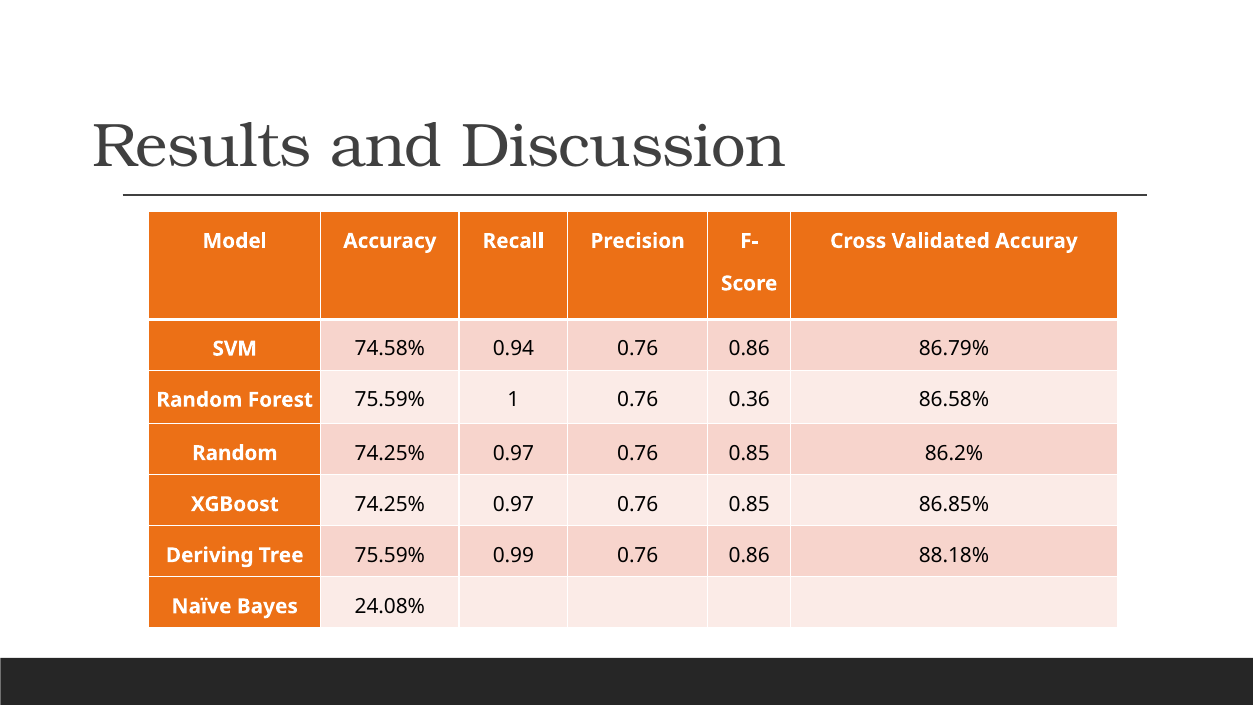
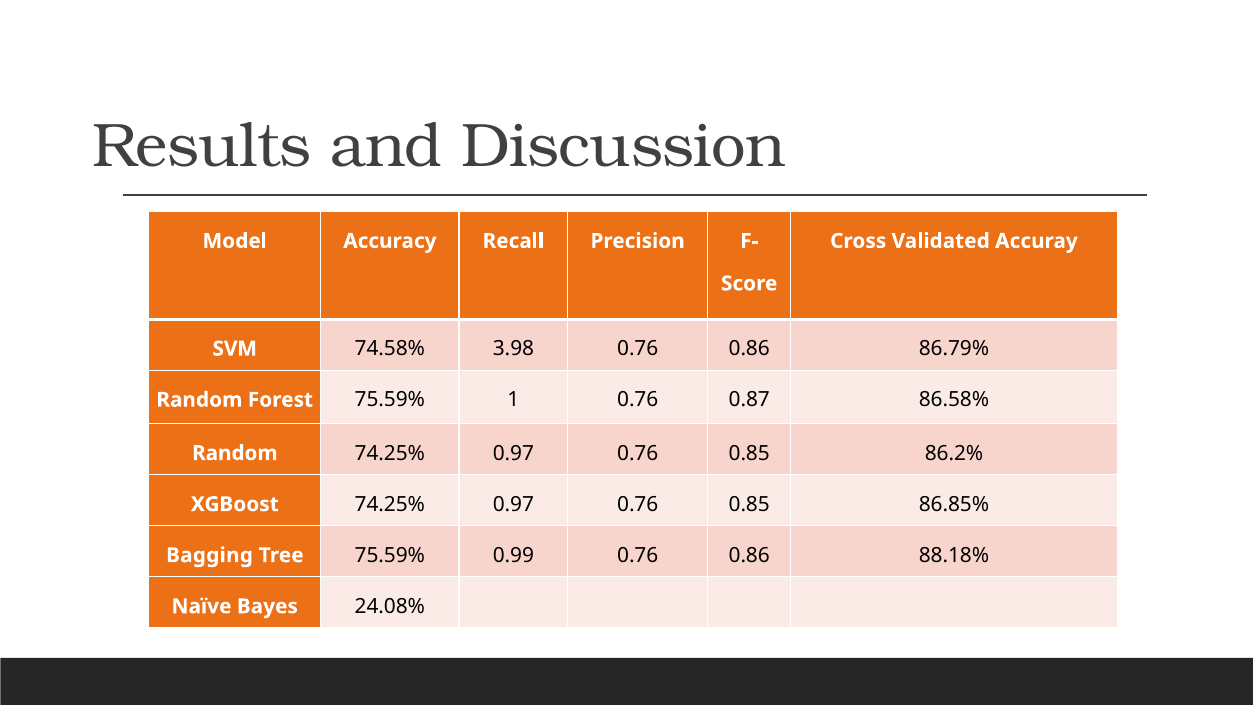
0.94: 0.94 -> 3.98
0.36: 0.36 -> 0.87
Deriving: Deriving -> Bagging
